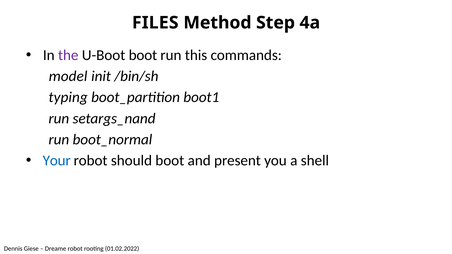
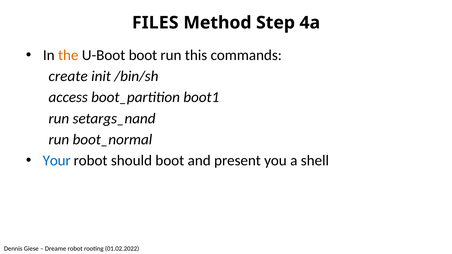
the colour: purple -> orange
model: model -> create
typing: typing -> access
